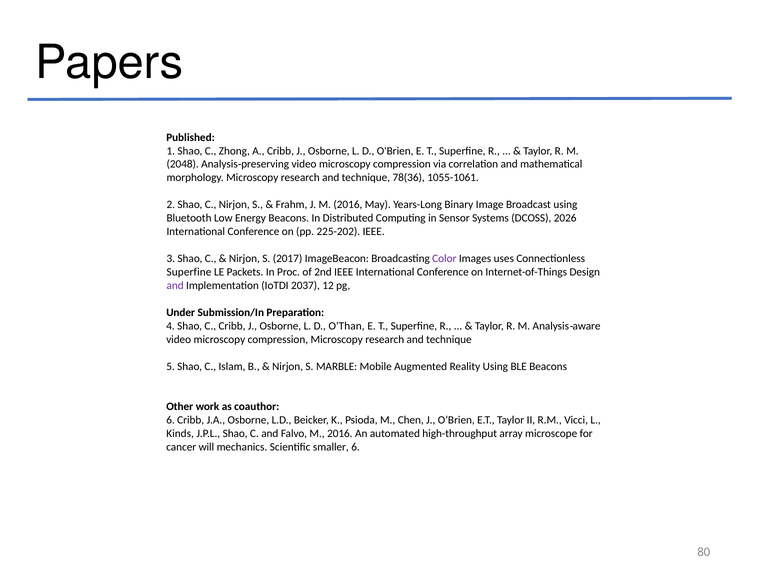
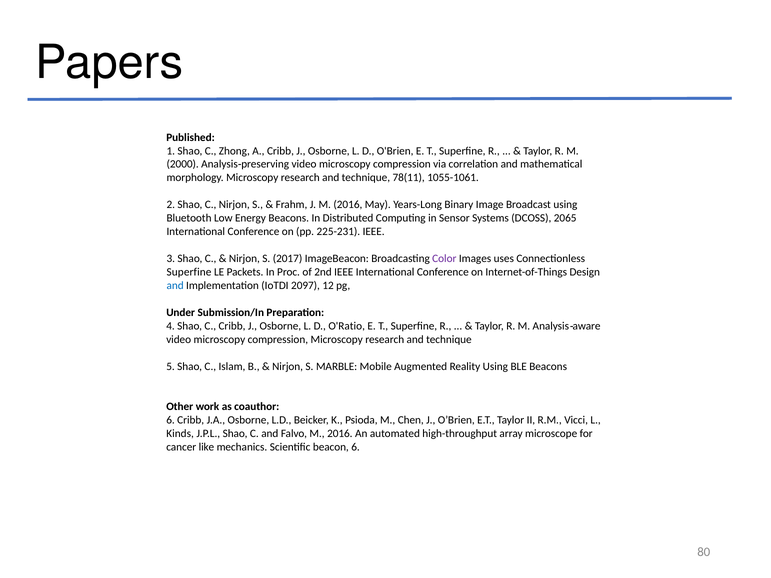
2048: 2048 -> 2000
78(36: 78(36 -> 78(11
2026: 2026 -> 2065
225-202: 225-202 -> 225-231
and at (175, 286) colour: purple -> blue
2037: 2037 -> 2097
O'Than: O'Than -> O'Ratio
will: will -> like
smaller: smaller -> beacon
